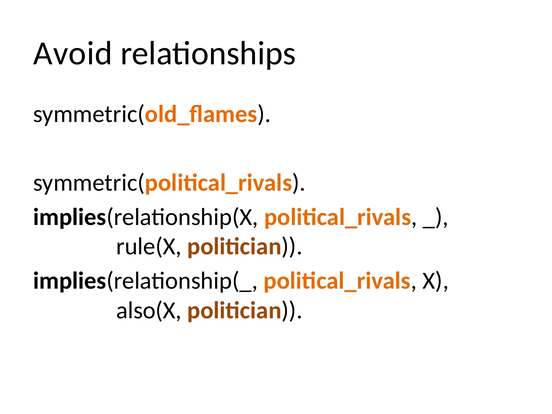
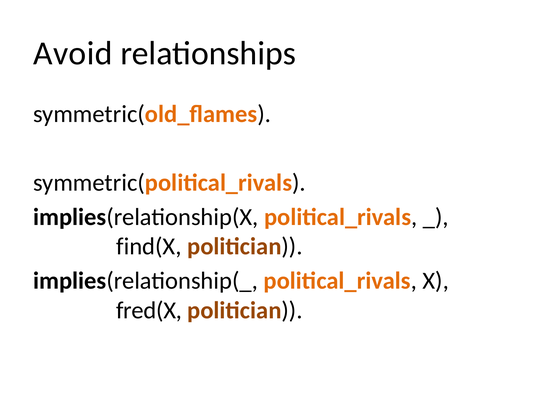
rule(X: rule(X -> find(X
also(X: also(X -> fred(X
